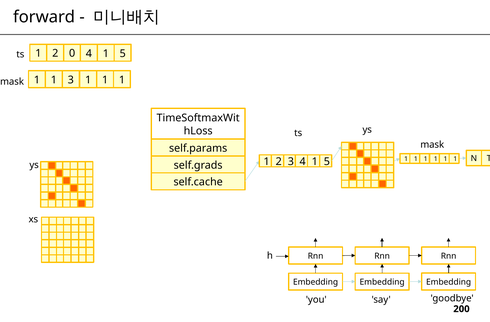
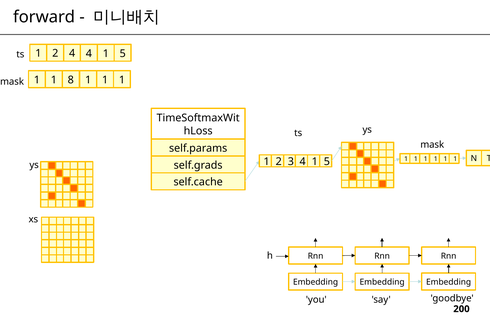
2 0: 0 -> 4
1 3: 3 -> 8
